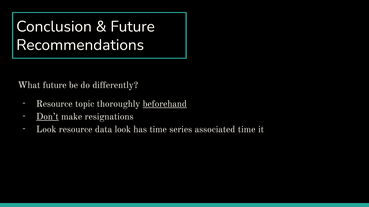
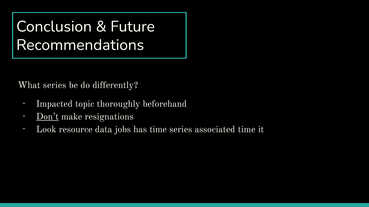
What future: future -> series
Resource at (54, 104): Resource -> Impacted
beforehand underline: present -> none
data look: look -> jobs
